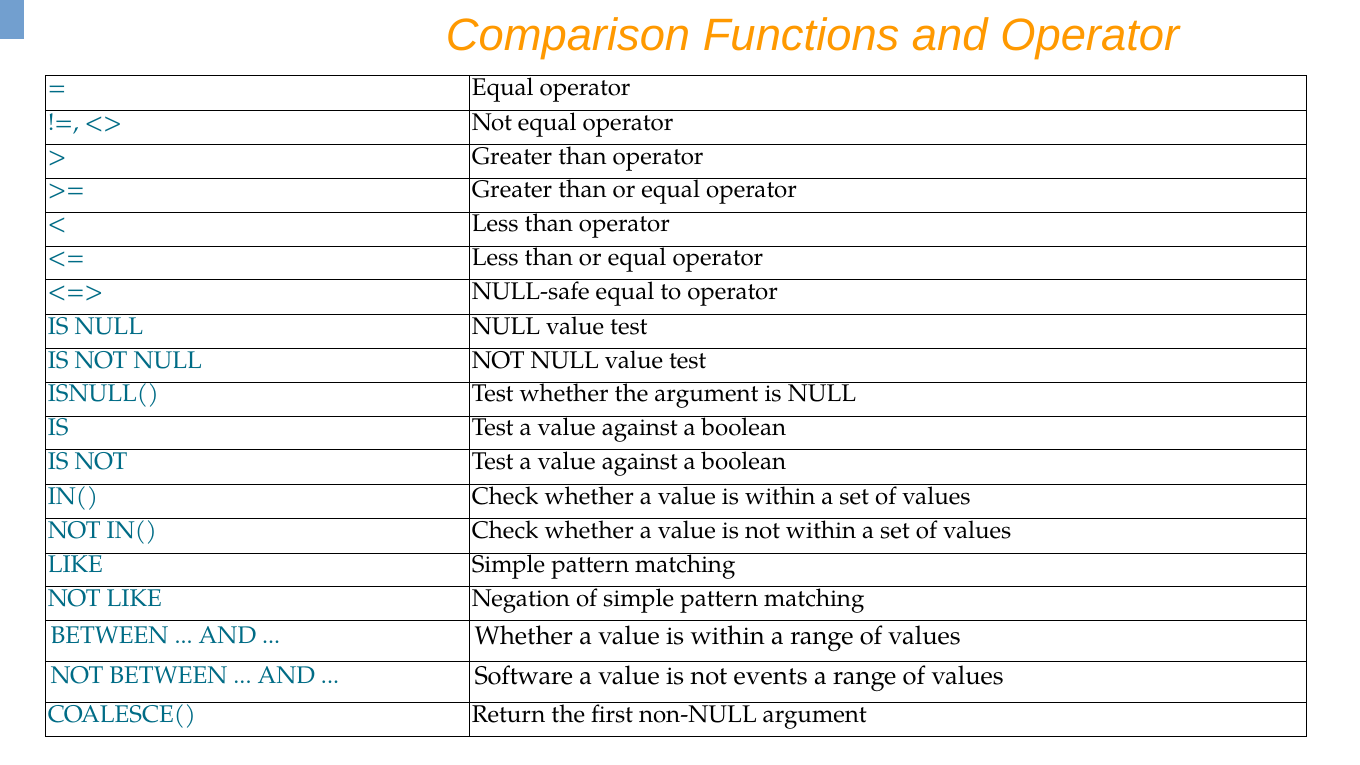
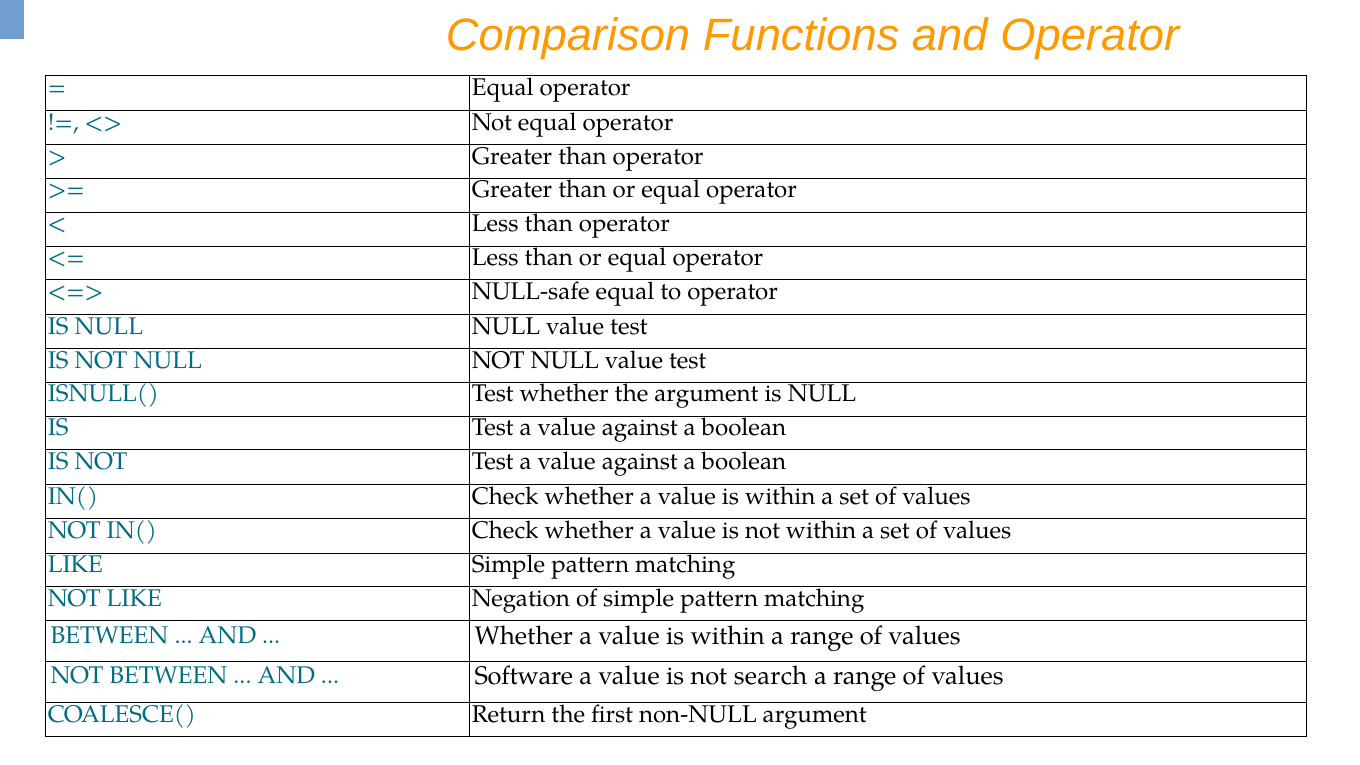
events: events -> search
